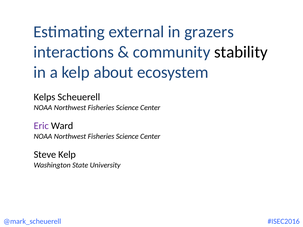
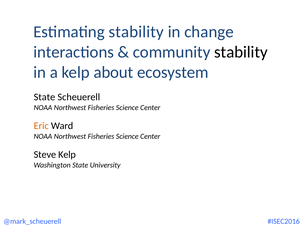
Estimating external: external -> stability
grazers: grazers -> change
Kelps at (45, 97): Kelps -> State
Eric colour: purple -> orange
